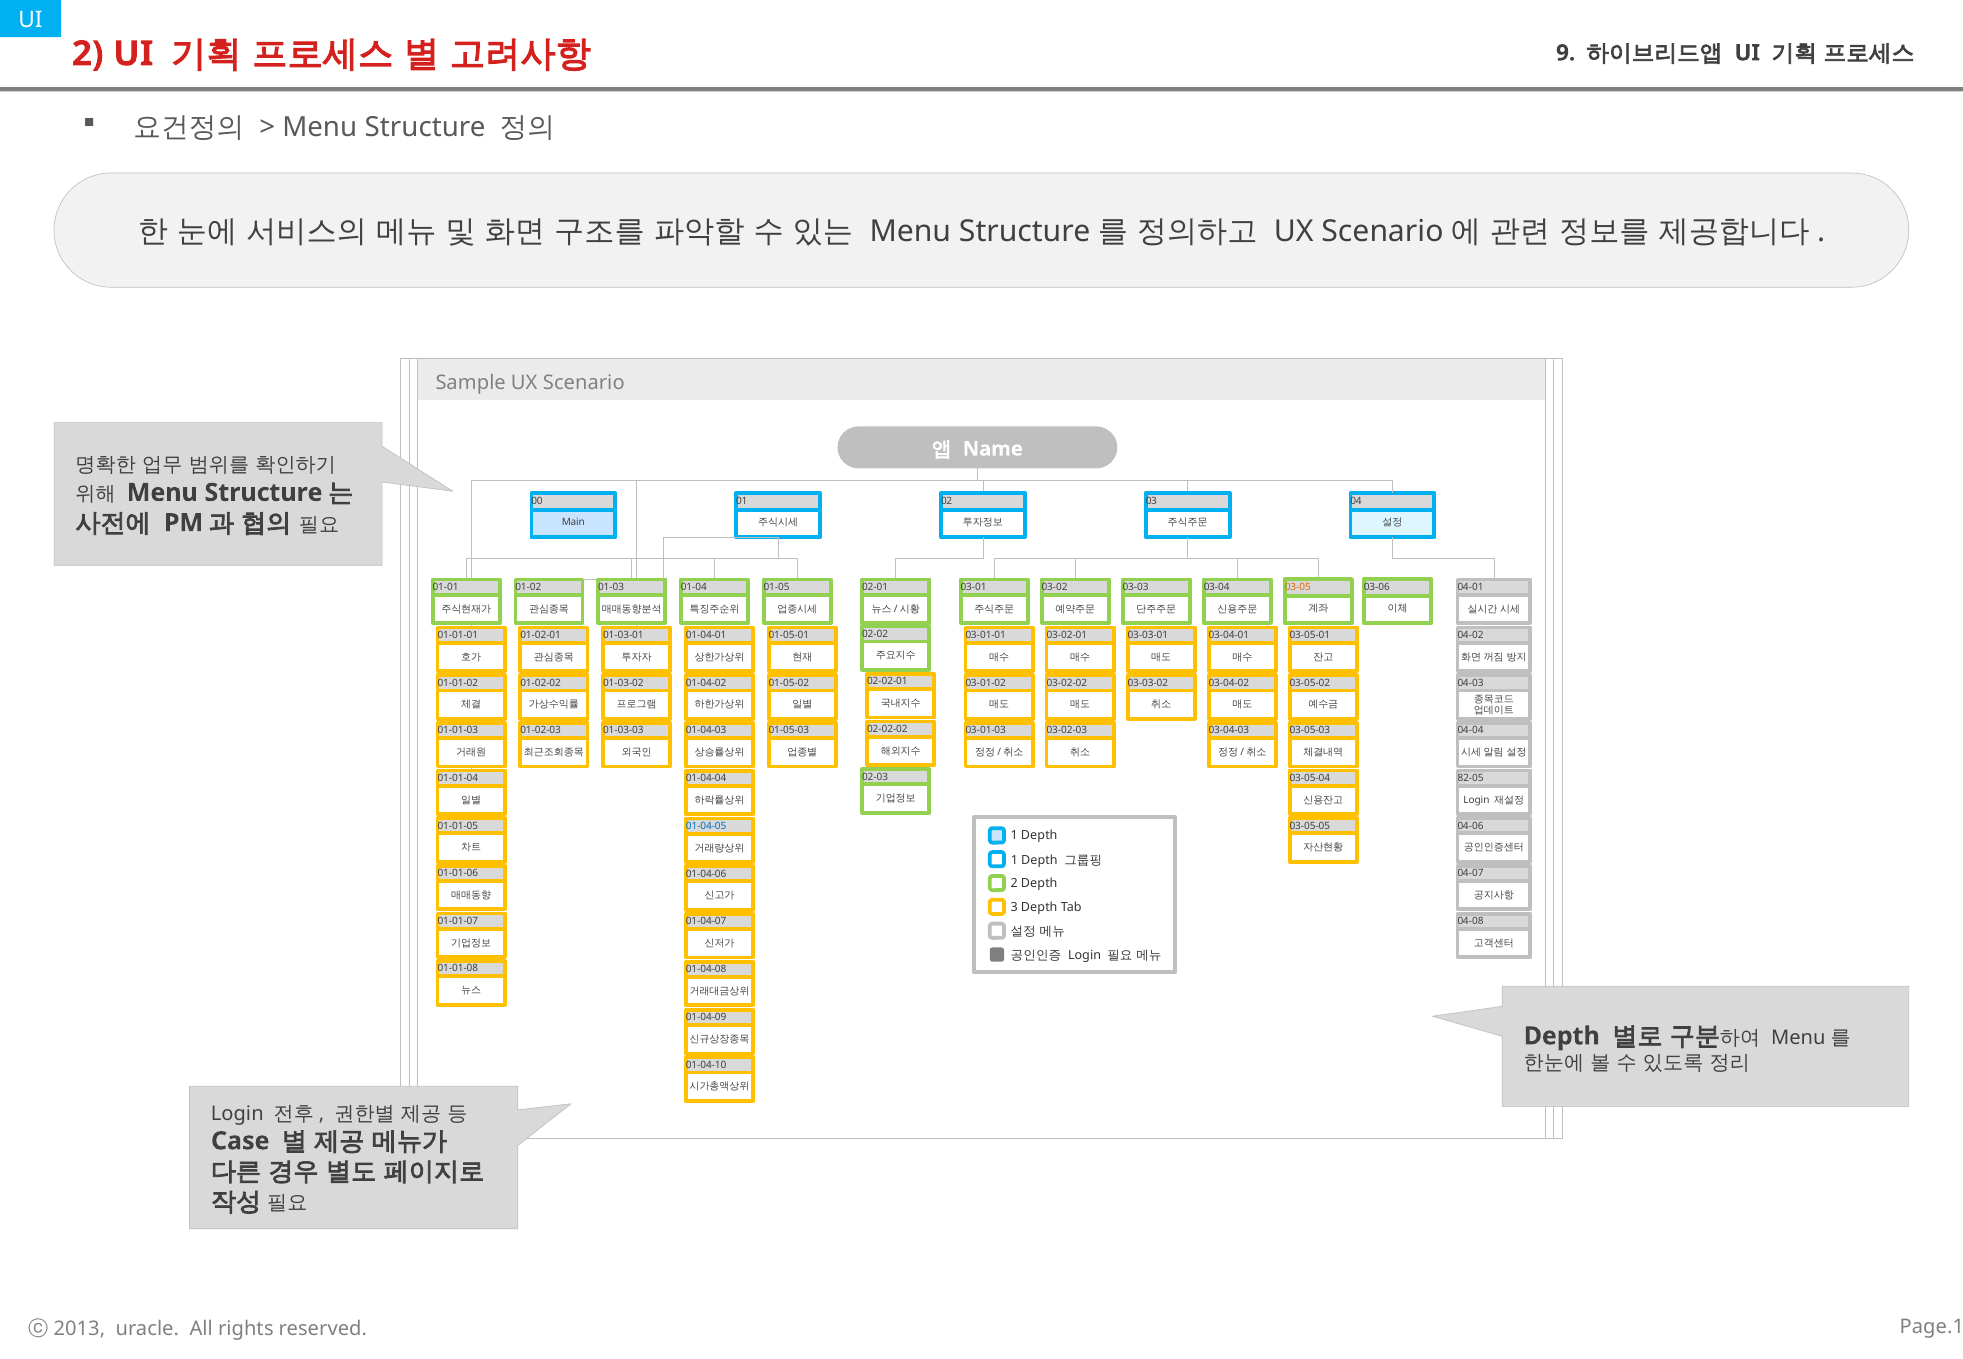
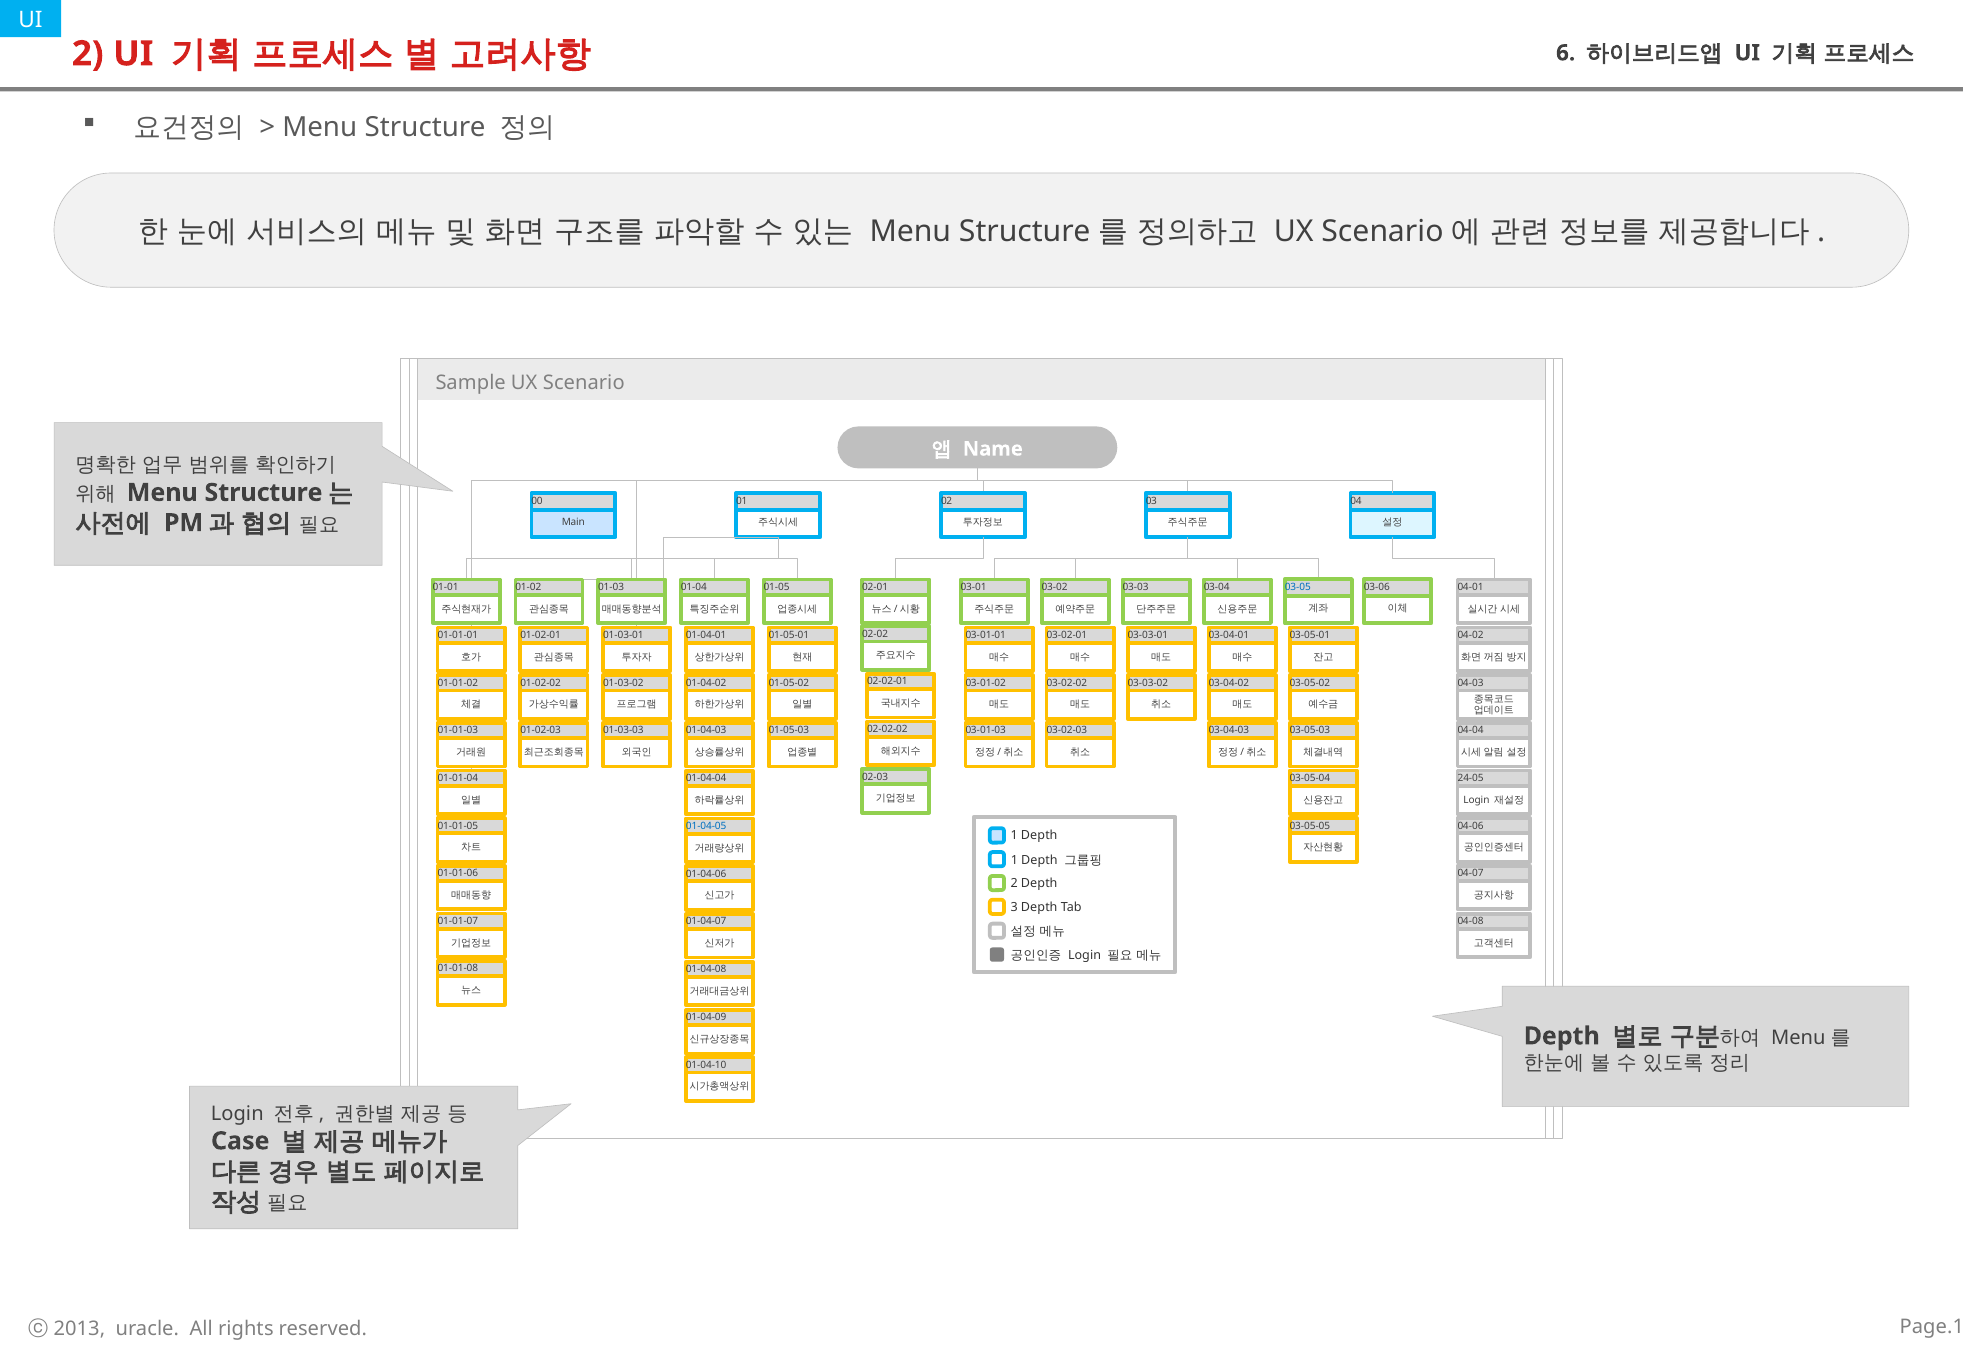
9: 9 -> 6
03-05 colour: orange -> blue
82-05: 82-05 -> 24-05
